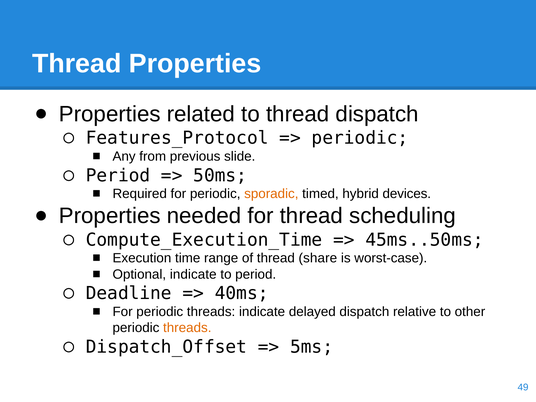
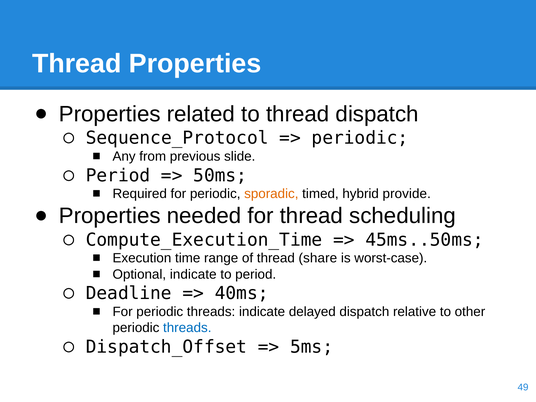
Features_Protocol: Features_Protocol -> Sequence_Protocol
devices: devices -> provide
threads at (187, 328) colour: orange -> blue
